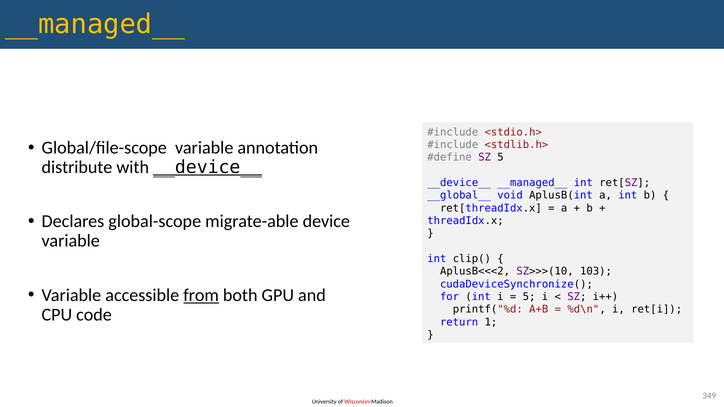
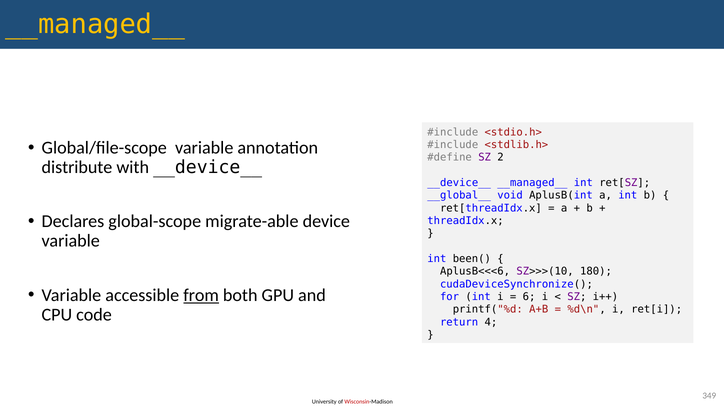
SZ 5: 5 -> 2
__device__ at (208, 167) underline: present -> none
clip(: clip( -> been(
AplusB<<<2: AplusB<<<2 -> AplusB<<<6
103: 103 -> 180
5 at (529, 297): 5 -> 6
1: 1 -> 4
